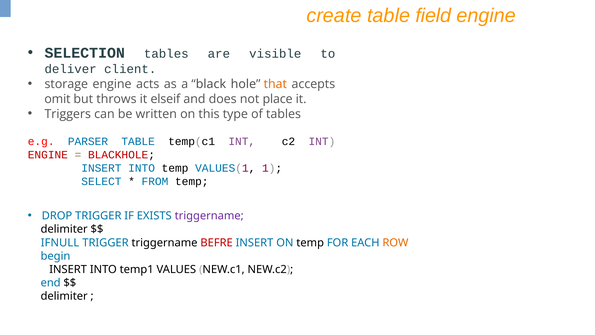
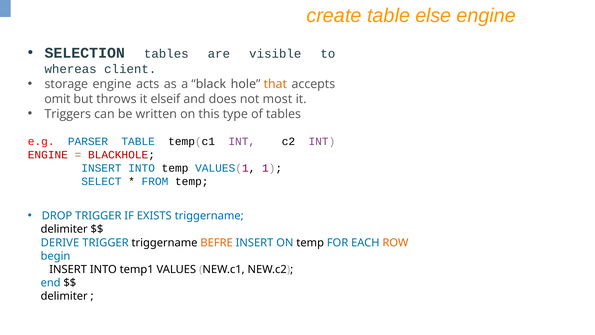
field: field -> else
deliver: deliver -> whereas
place: place -> most
triggername at (209, 216) colour: purple -> blue
IFNULL: IFNULL -> DERIVE
BEFRE colour: red -> orange
